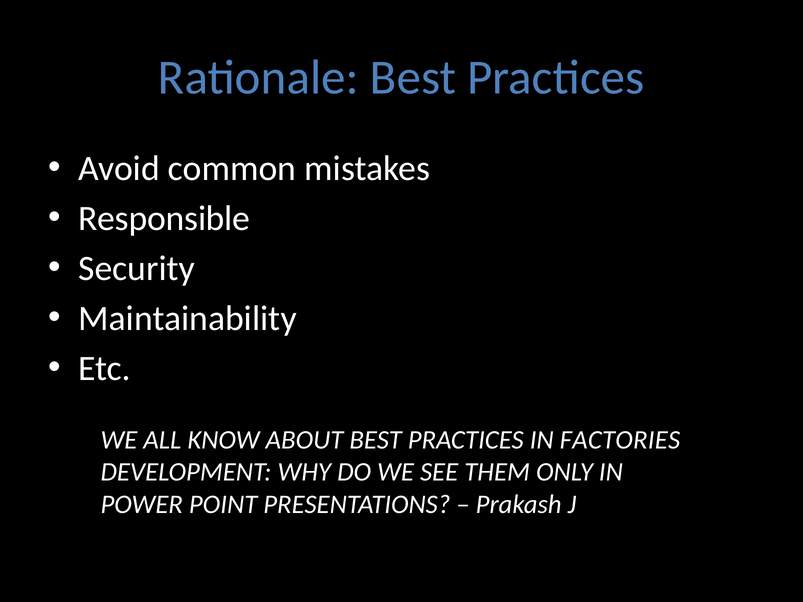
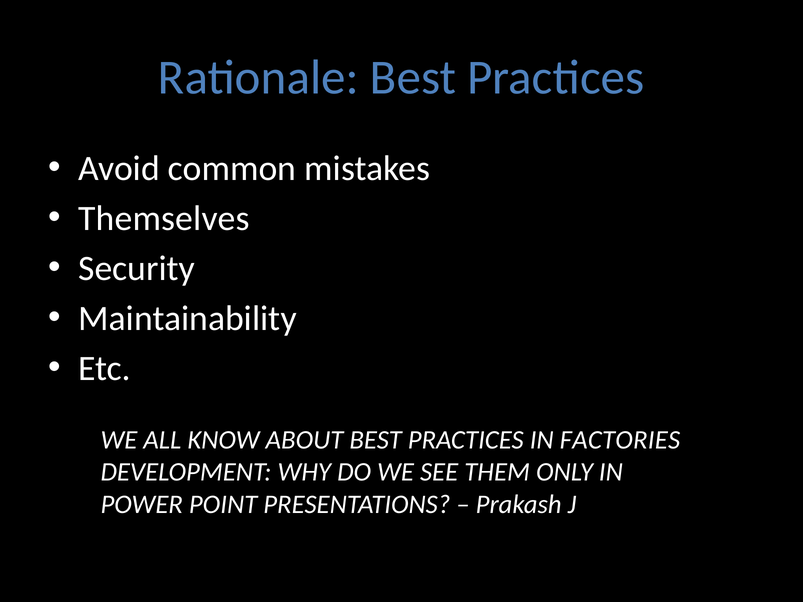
Responsible: Responsible -> Themselves
